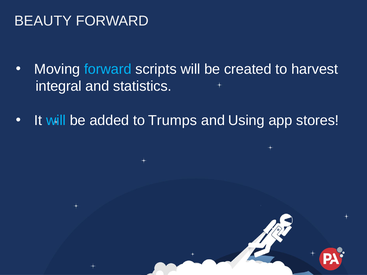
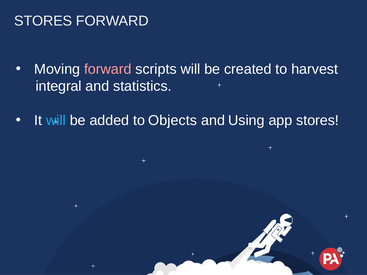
BEAUTY at (43, 21): BEAUTY -> STORES
forward at (108, 69) colour: light blue -> pink
Trumps: Trumps -> Objects
